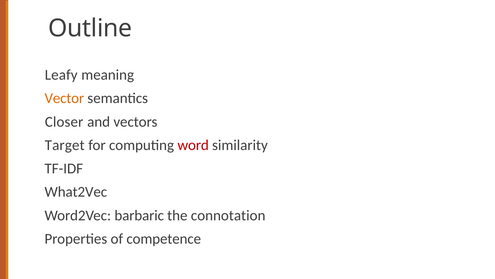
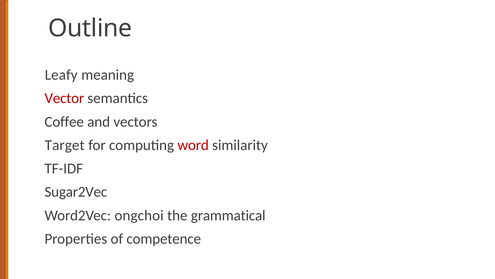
Vector colour: orange -> red
Closer: Closer -> Coffee
What2Vec: What2Vec -> Sugar2Vec
barbaric: barbaric -> ongchoi
connotation: connotation -> grammatical
